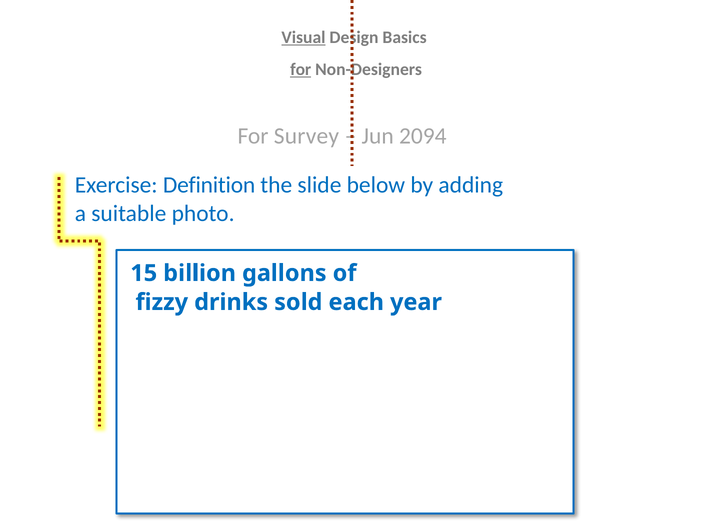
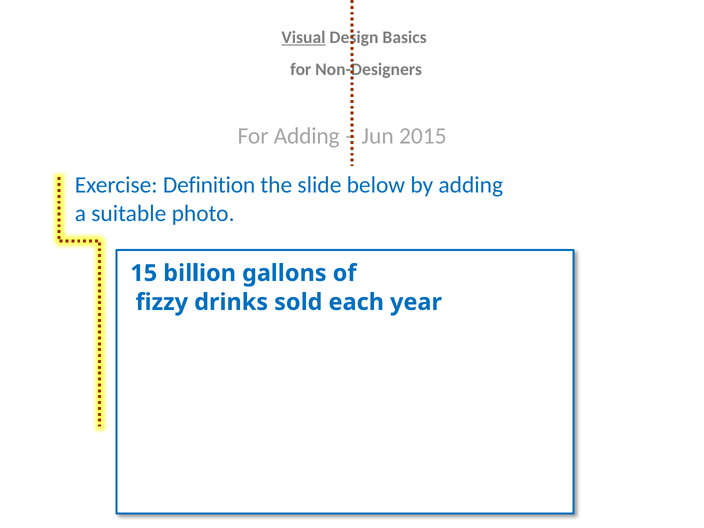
for at (301, 69) underline: present -> none
For Survey: Survey -> Adding
2094: 2094 -> 2015
